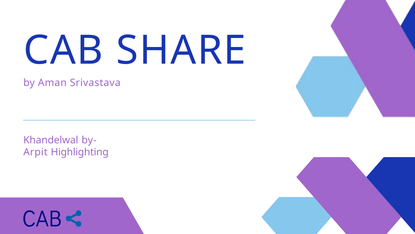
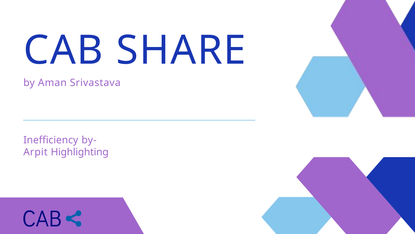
Khandelwal: Khandelwal -> Inefficiency
